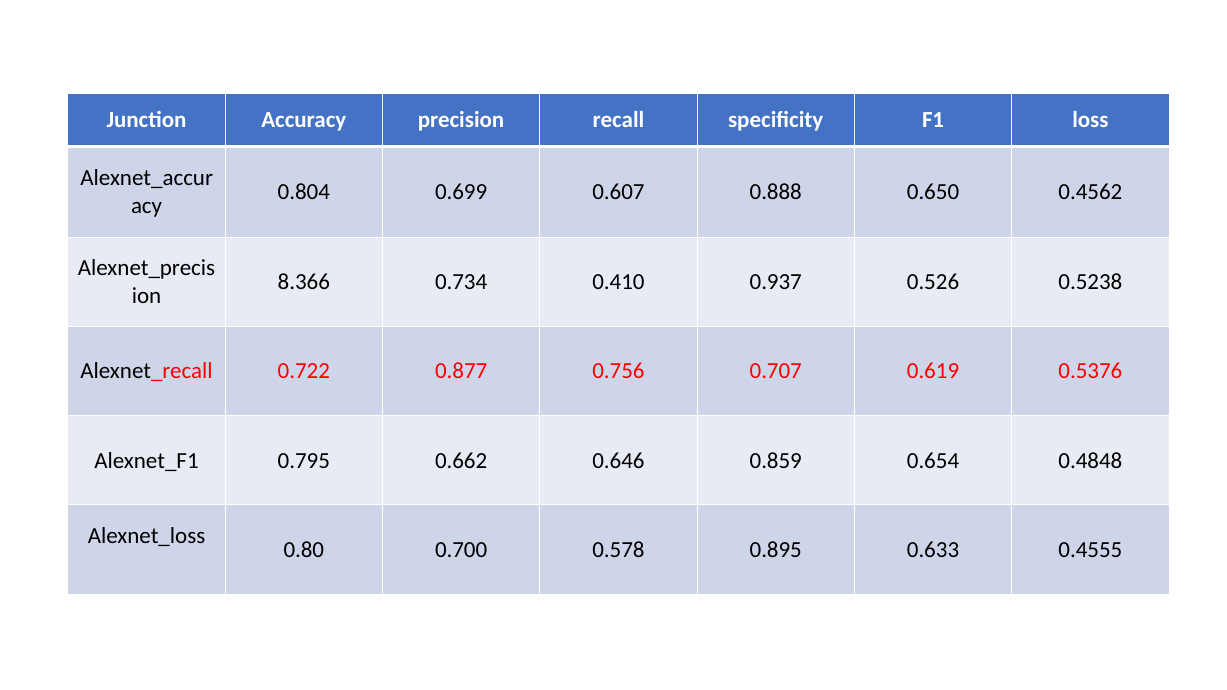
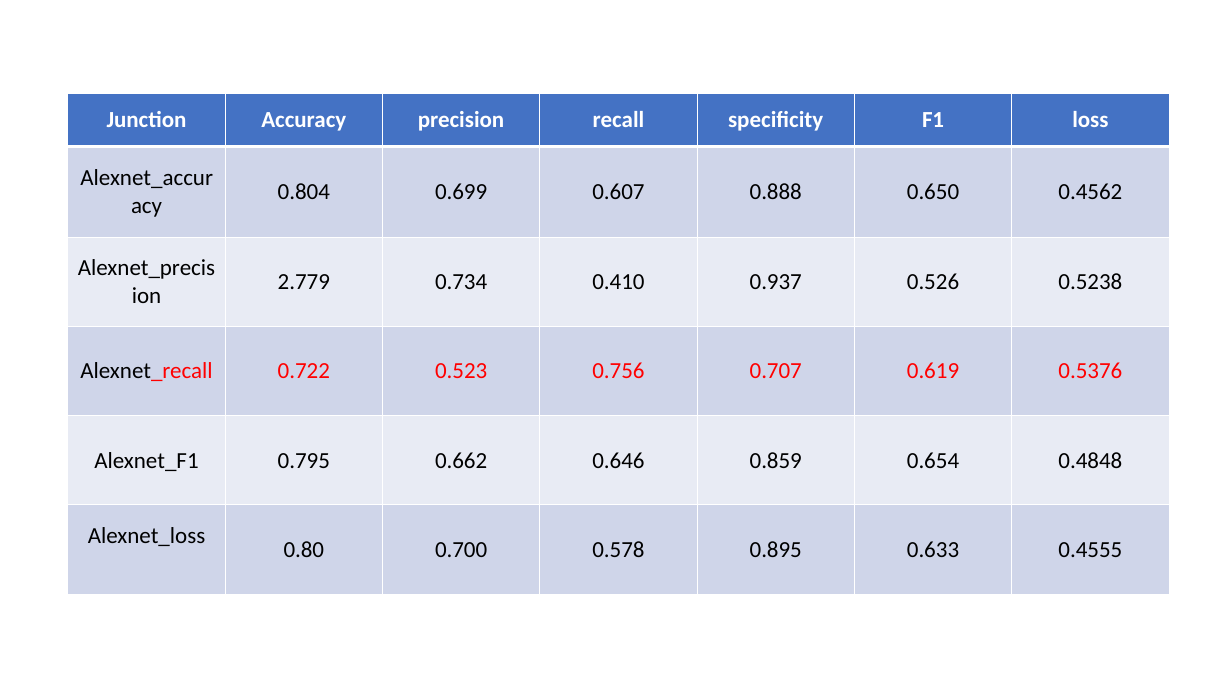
8.366: 8.366 -> 2.779
0.877: 0.877 -> 0.523
